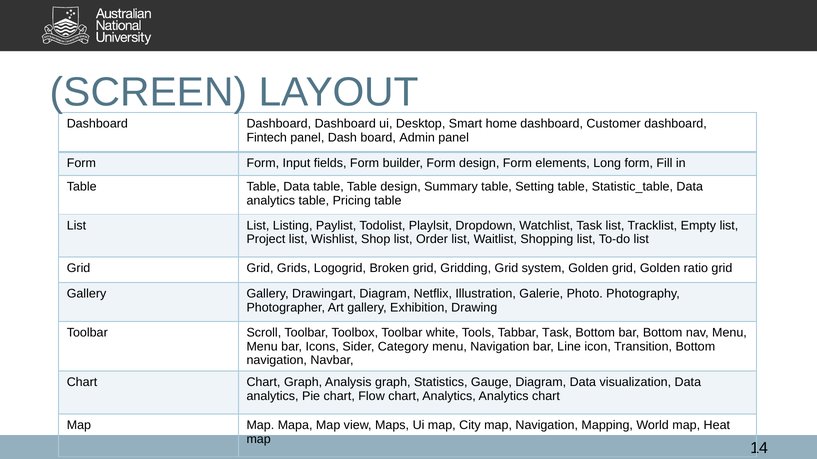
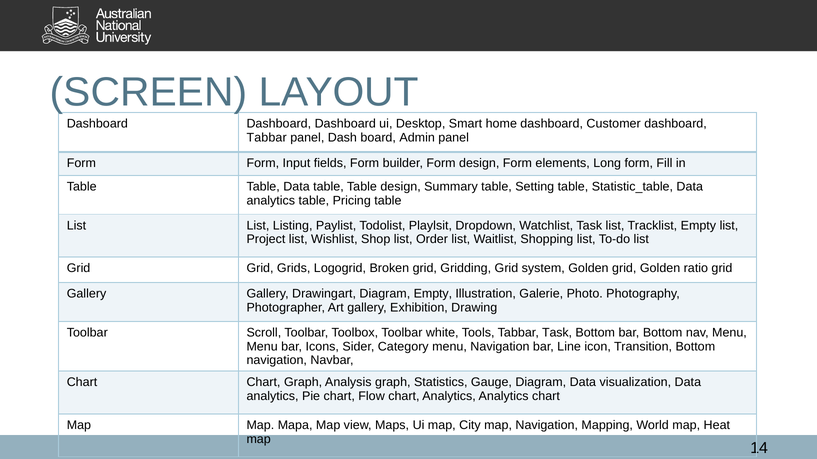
Fintech at (267, 138): Fintech -> Tabbar
Diagram Netflix: Netflix -> Empty
